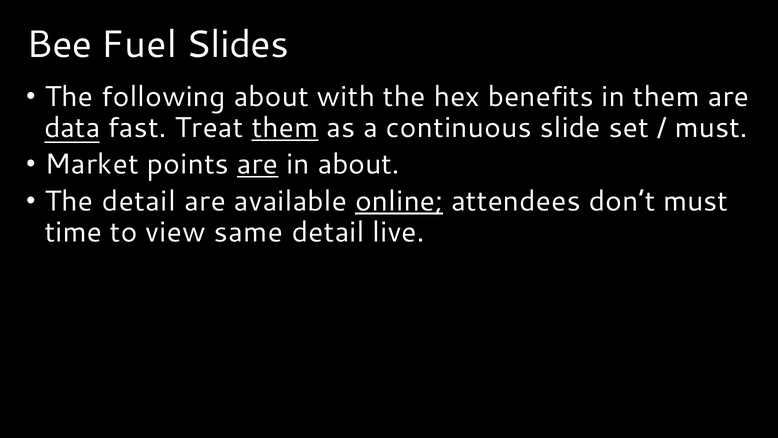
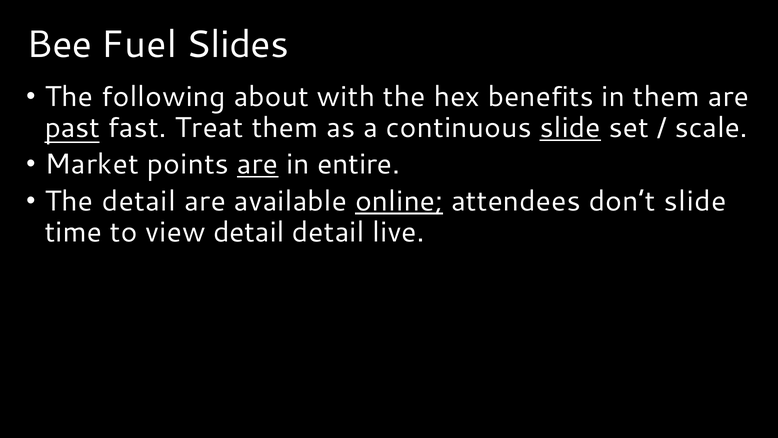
data: data -> past
them at (285, 128) underline: present -> none
slide at (570, 128) underline: none -> present
must at (711, 128): must -> scale
in about: about -> entire
don’t must: must -> slide
view same: same -> detail
